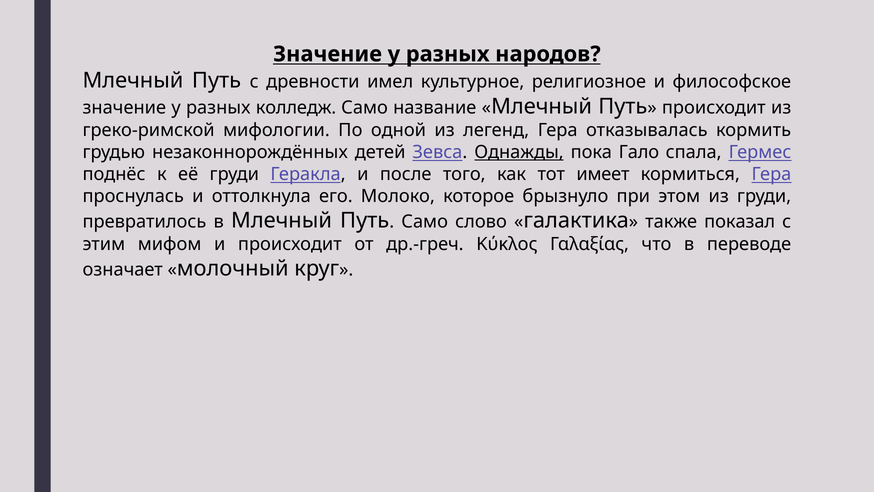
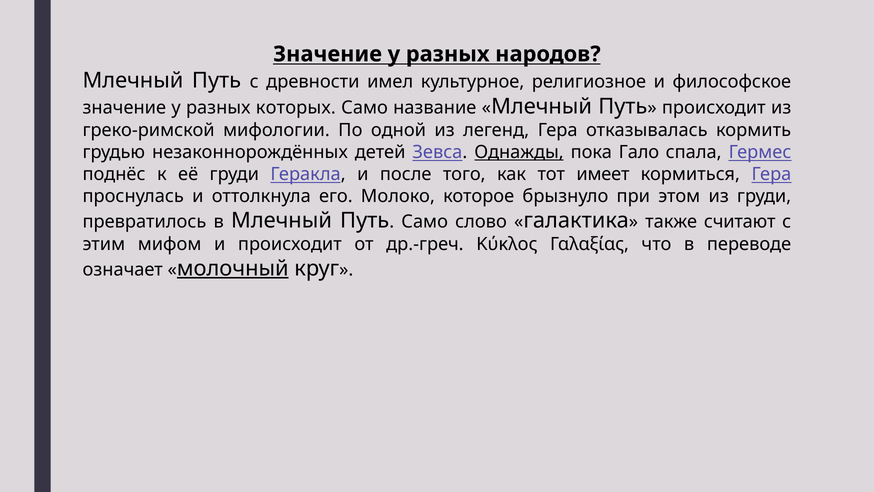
колледж: колледж -> которых
показал: показал -> считают
молочный underline: none -> present
